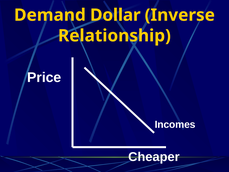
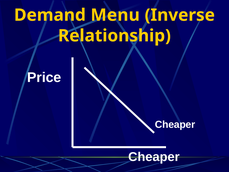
Dollar: Dollar -> Menu
Incomes at (175, 124): Incomes -> Cheaper
